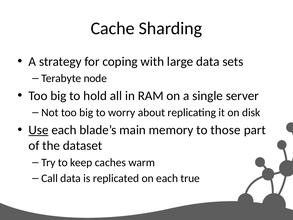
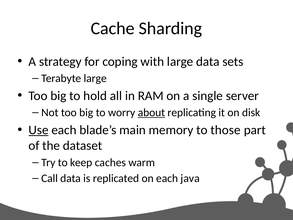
Terabyte node: node -> large
about underline: none -> present
true: true -> java
